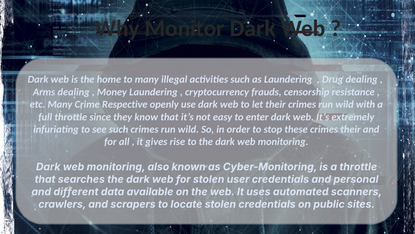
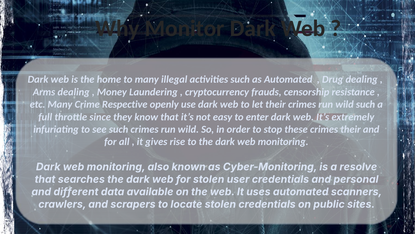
as Laundering: Laundering -> Automated
wild with: with -> such
a throttle: throttle -> resolve
